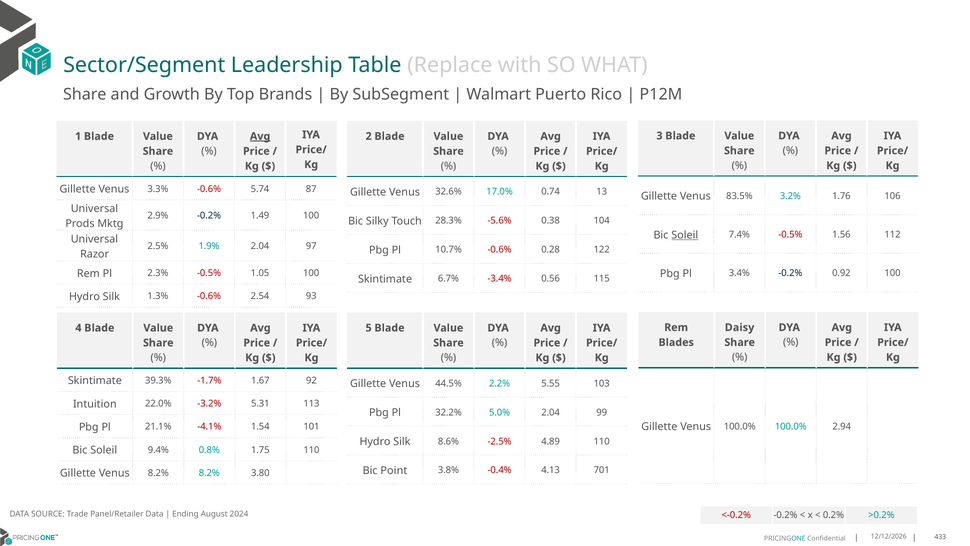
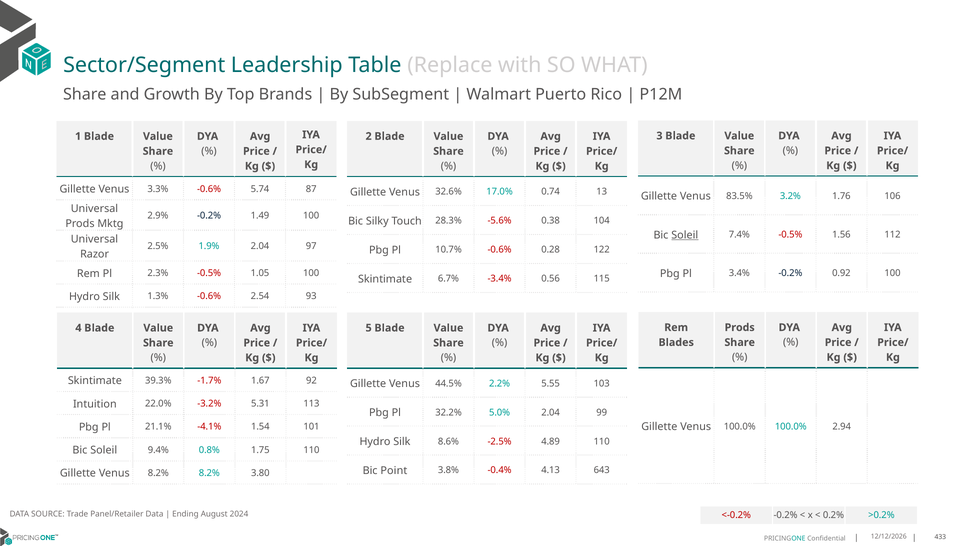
Avg at (260, 136) underline: present -> none
Daisy at (740, 327): Daisy -> Prods
701: 701 -> 643
